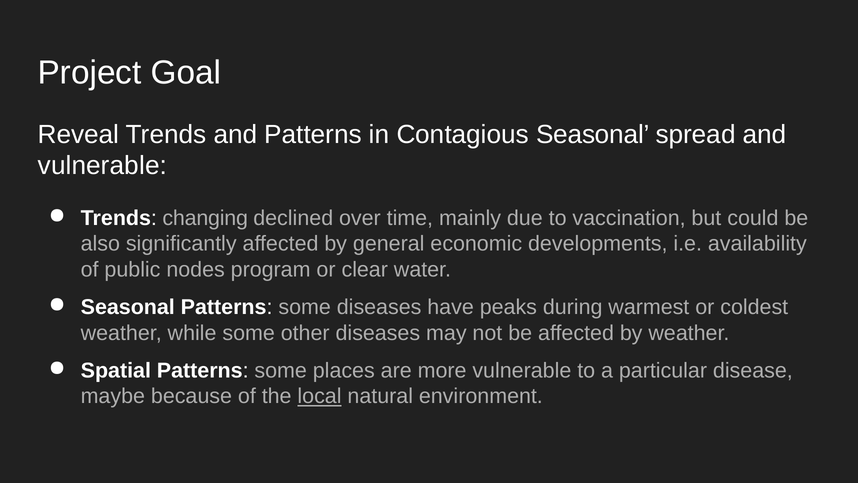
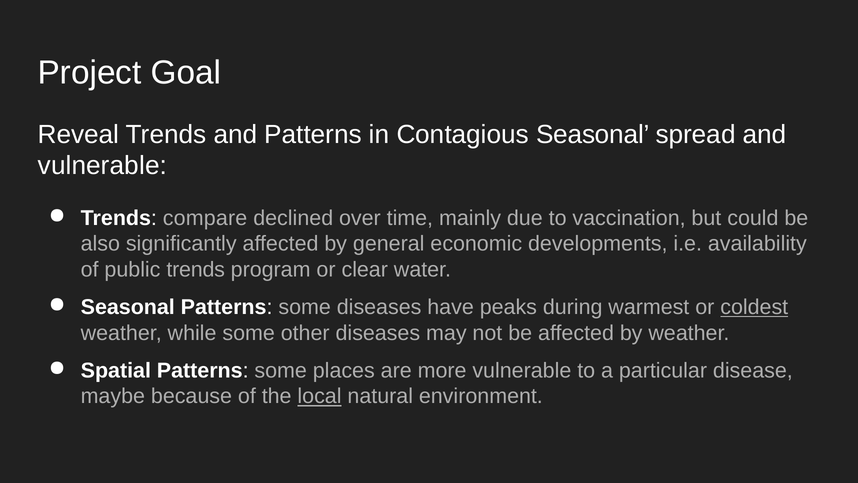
changing: changing -> compare
public nodes: nodes -> trends
coldest underline: none -> present
